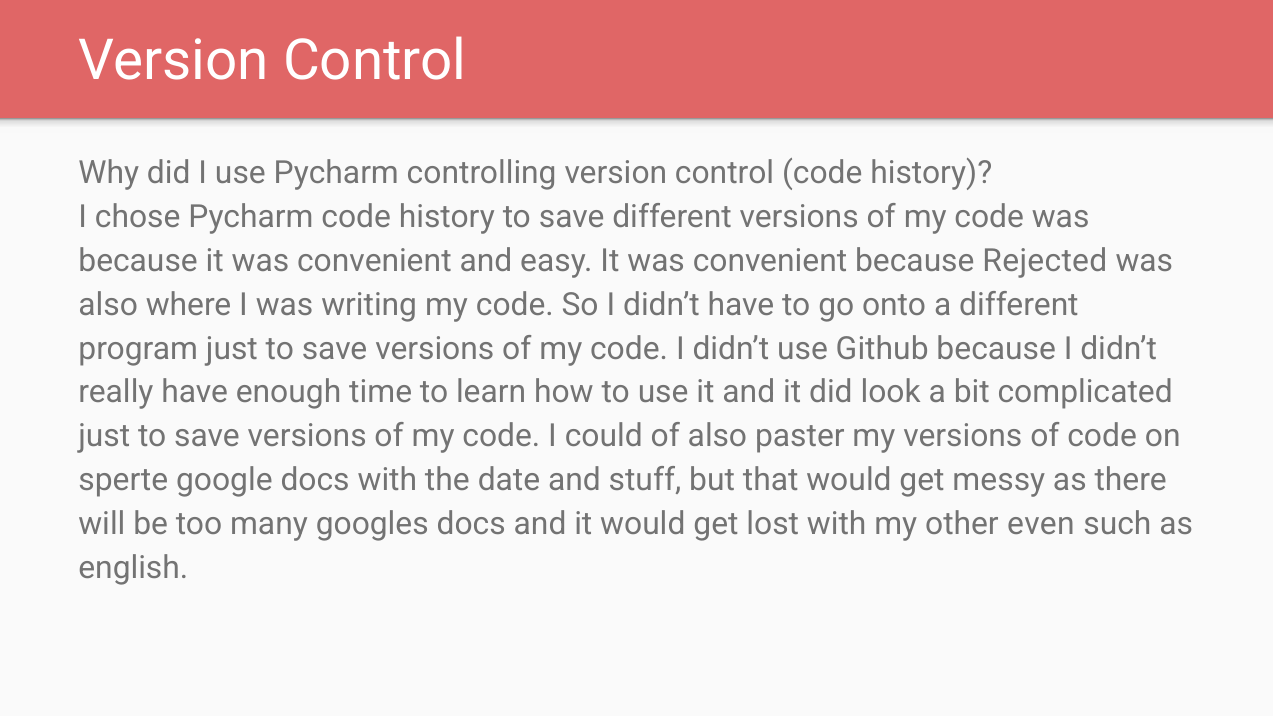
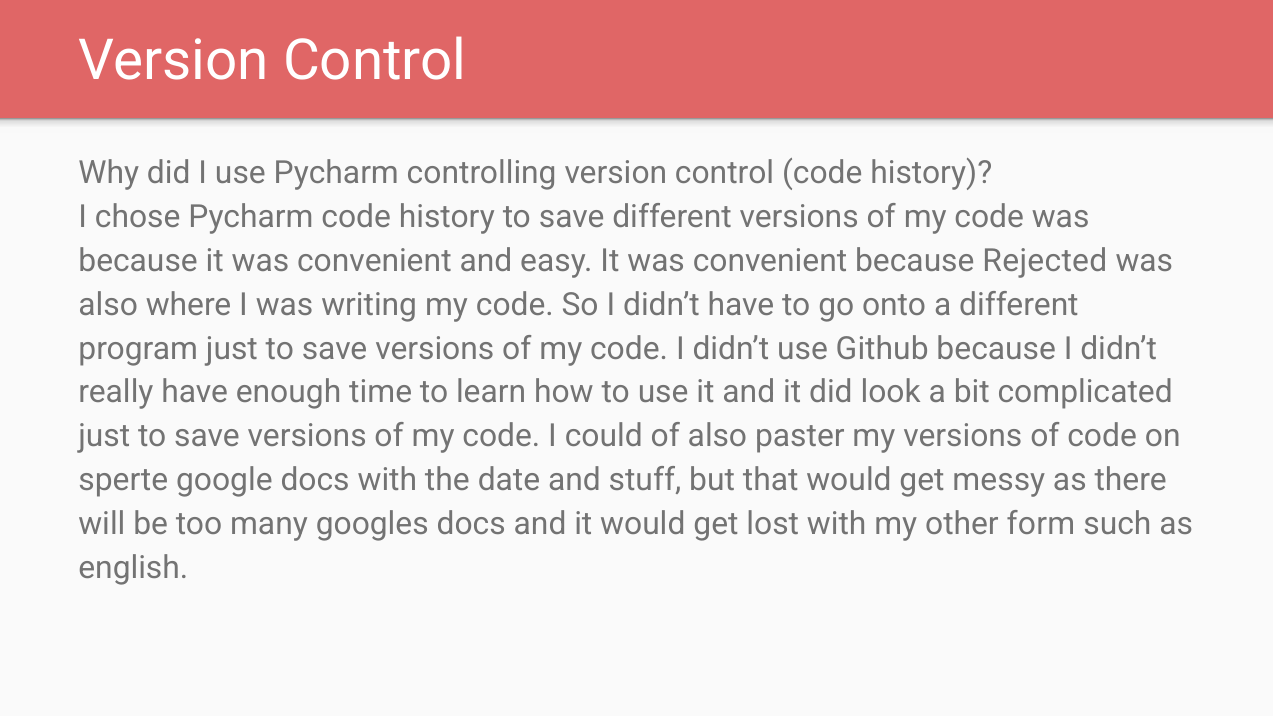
even: even -> form
